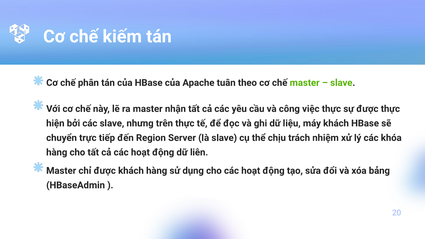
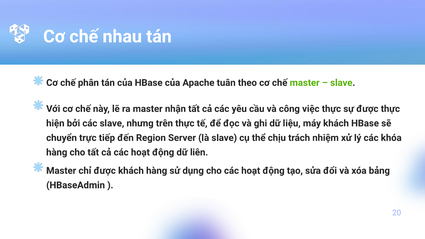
kiếm: kiếm -> nhau
